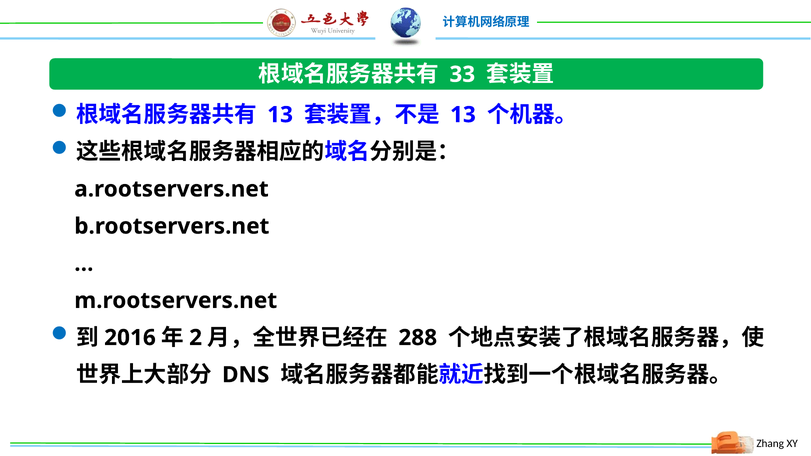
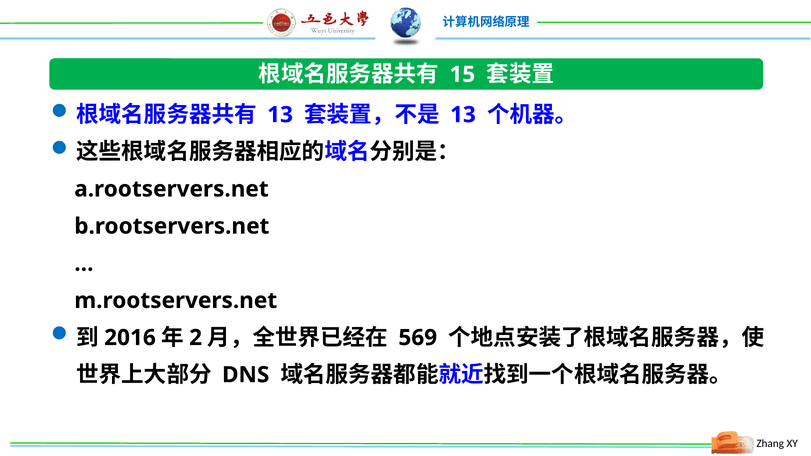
33: 33 -> 15
288: 288 -> 569
